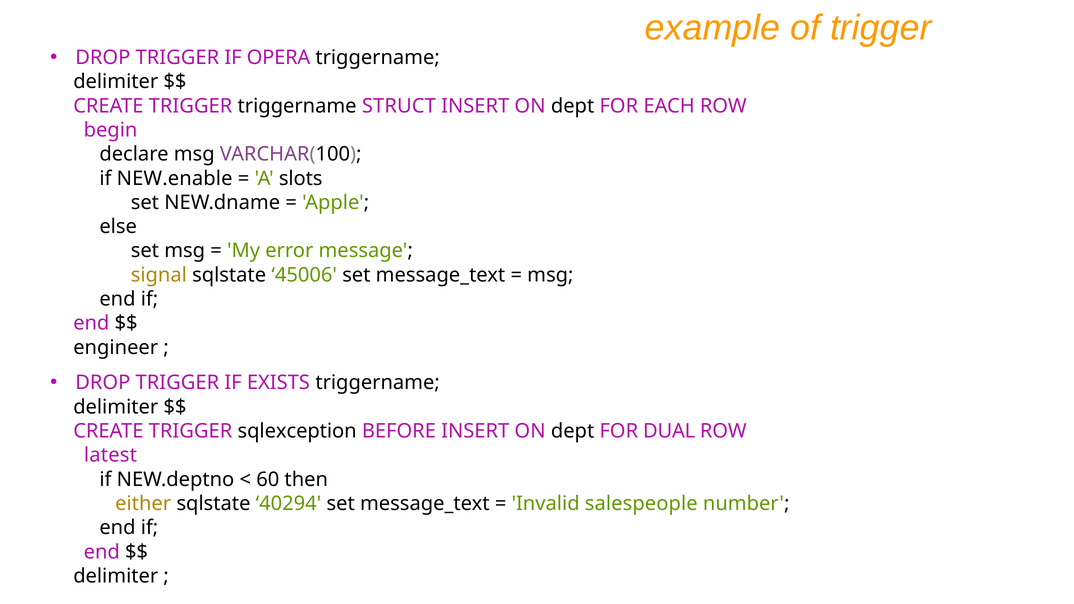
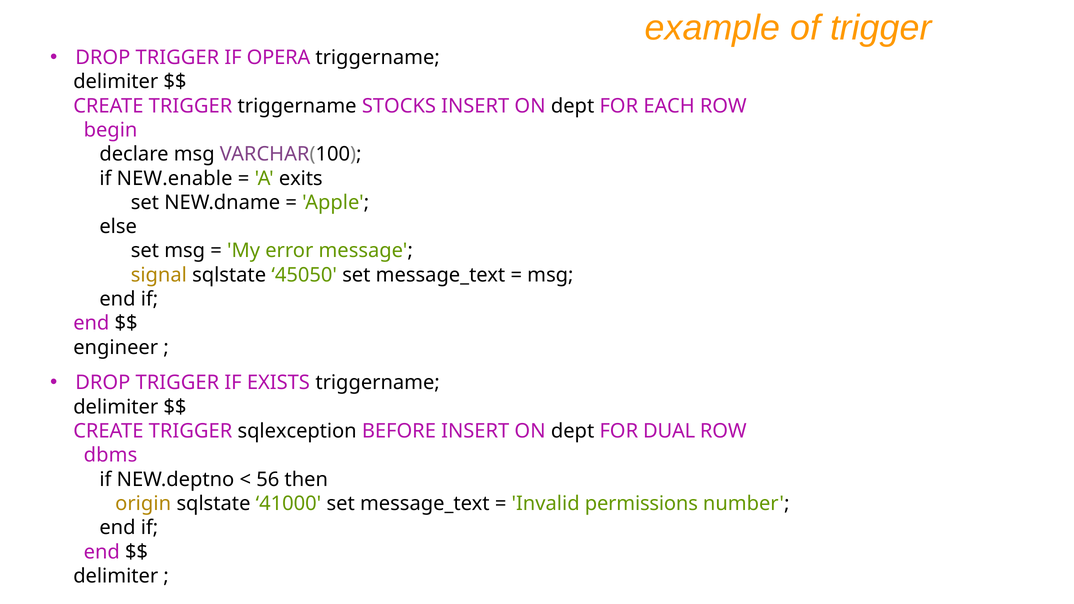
STRUCT: STRUCT -> STOCKS
slots: slots -> exits
45006: 45006 -> 45050
latest: latest -> dbms
60: 60 -> 56
either: either -> origin
40294: 40294 -> 41000
salespeople: salespeople -> permissions
